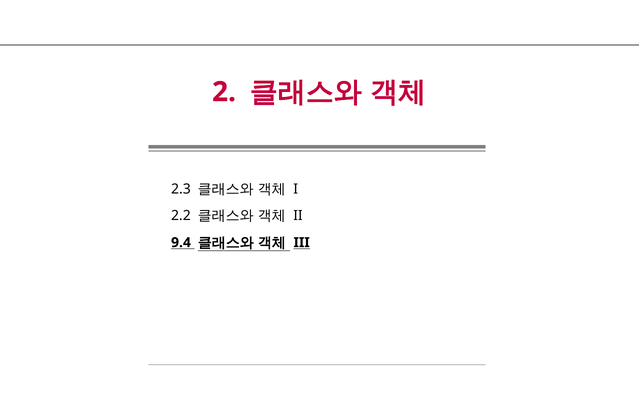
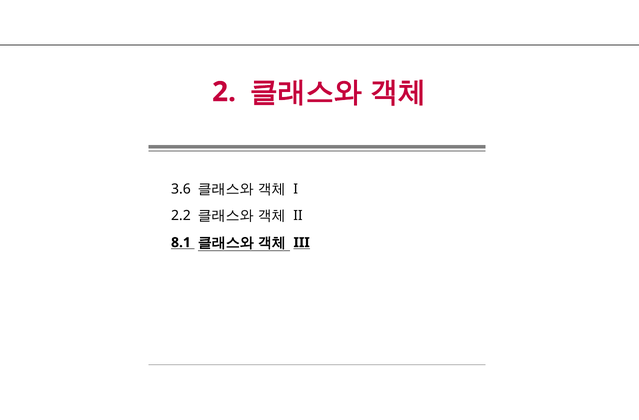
2.3: 2.3 -> 3.6
9.4: 9.4 -> 8.1
